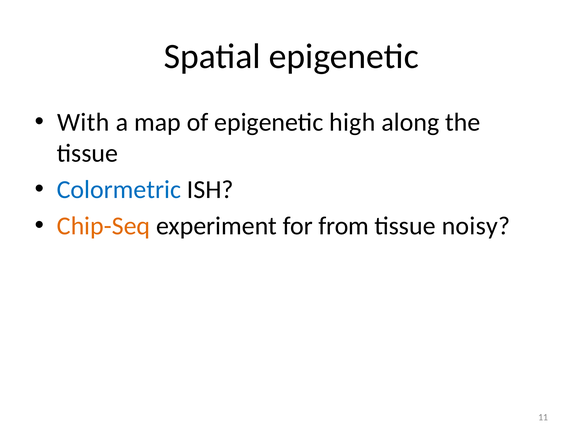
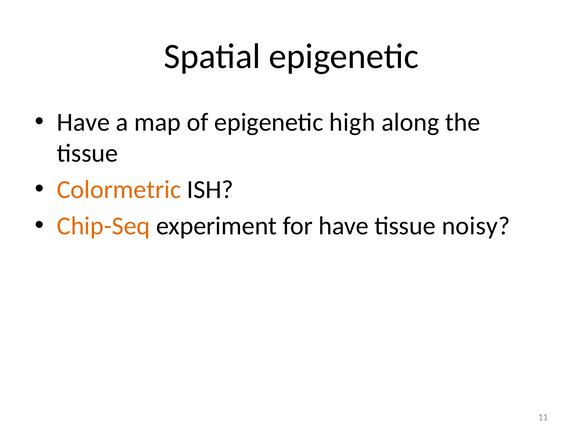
With at (83, 122): With -> Have
Colormetric colour: blue -> orange
for from: from -> have
